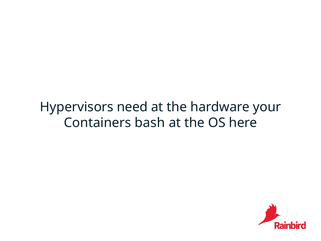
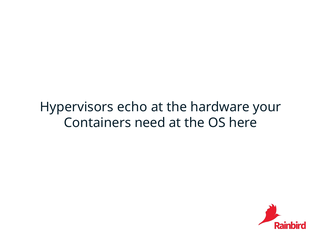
need: need -> echo
bash: bash -> need
